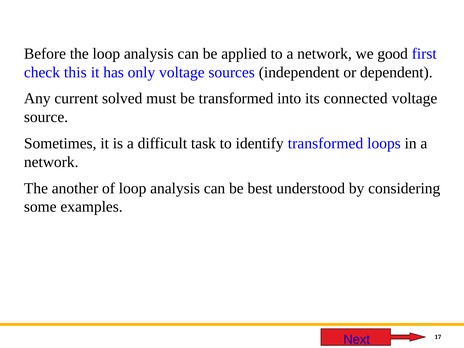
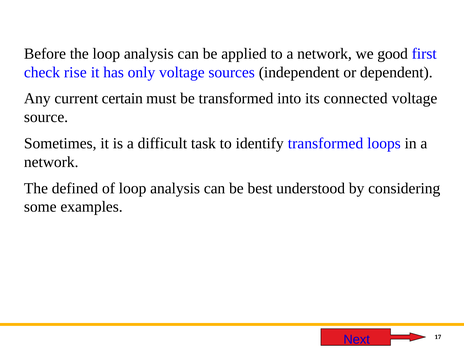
this: this -> rise
solved: solved -> certain
another: another -> defined
